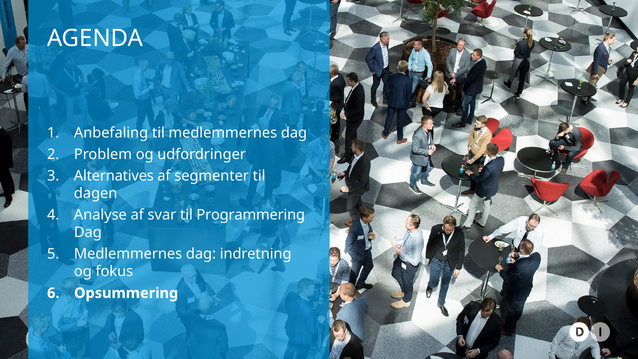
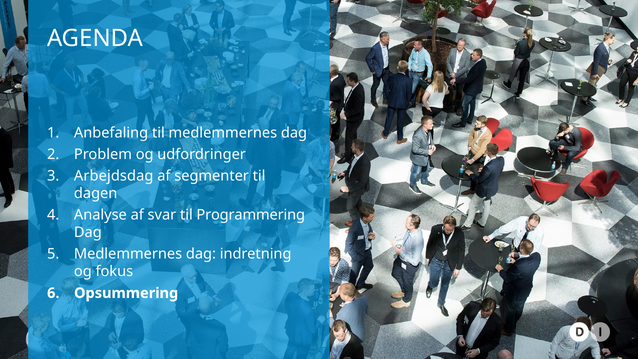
Alternatives: Alternatives -> Arbejdsdag
